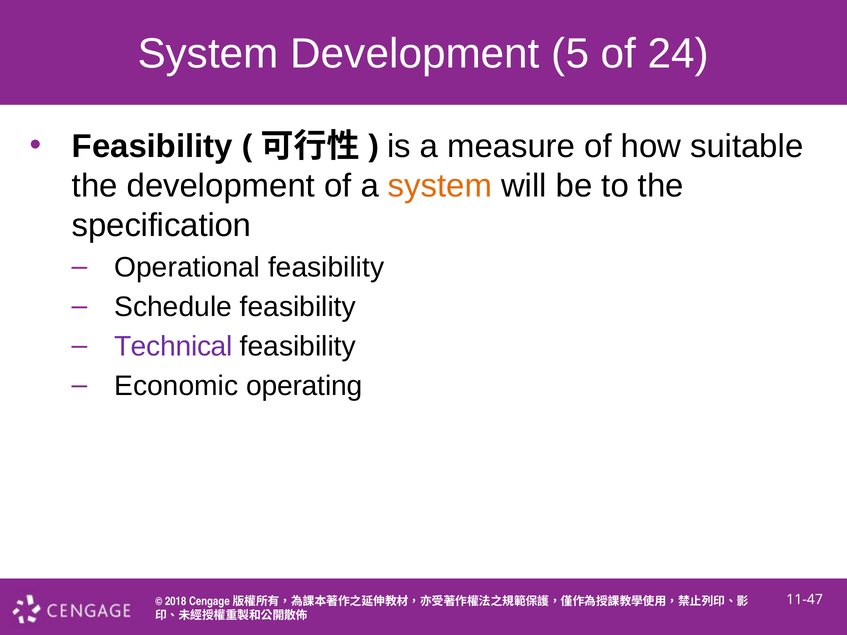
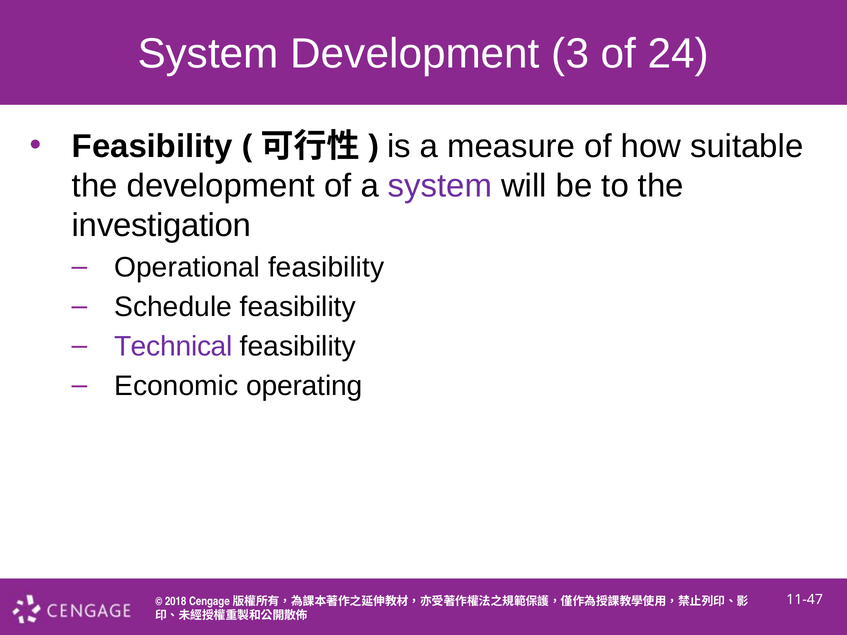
5: 5 -> 3
system at (440, 186) colour: orange -> purple
specification: specification -> investigation
